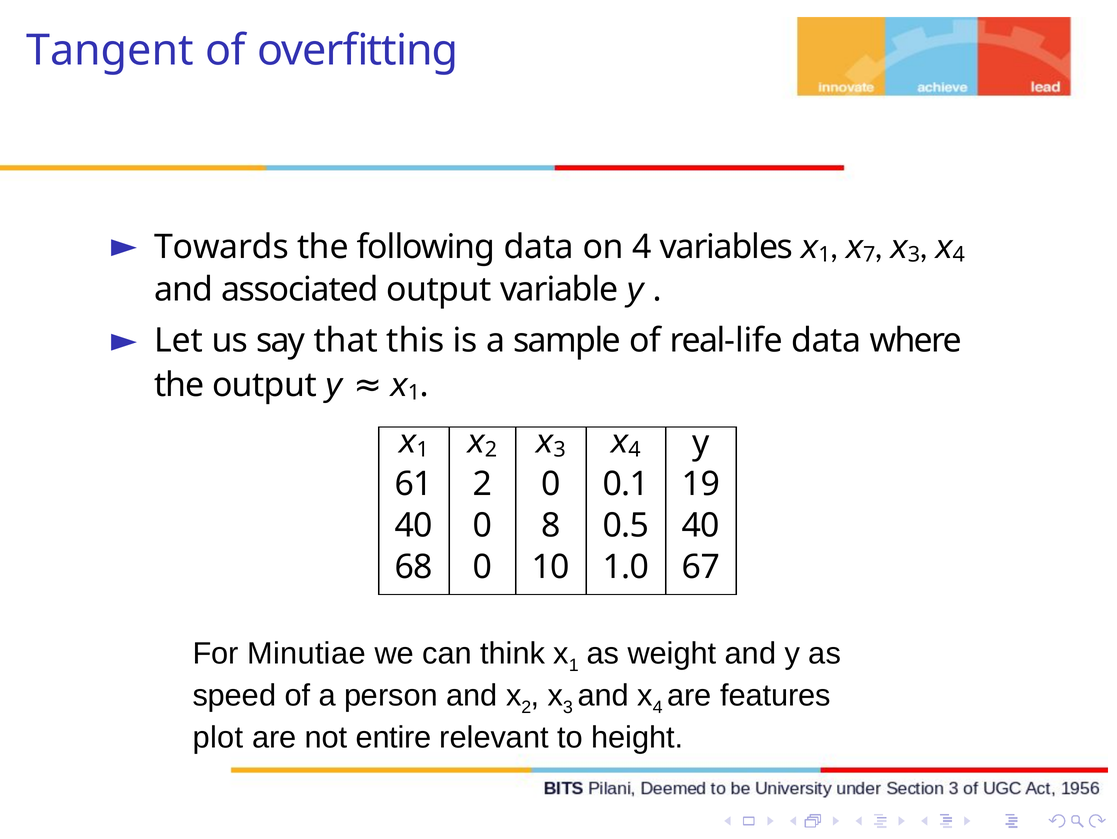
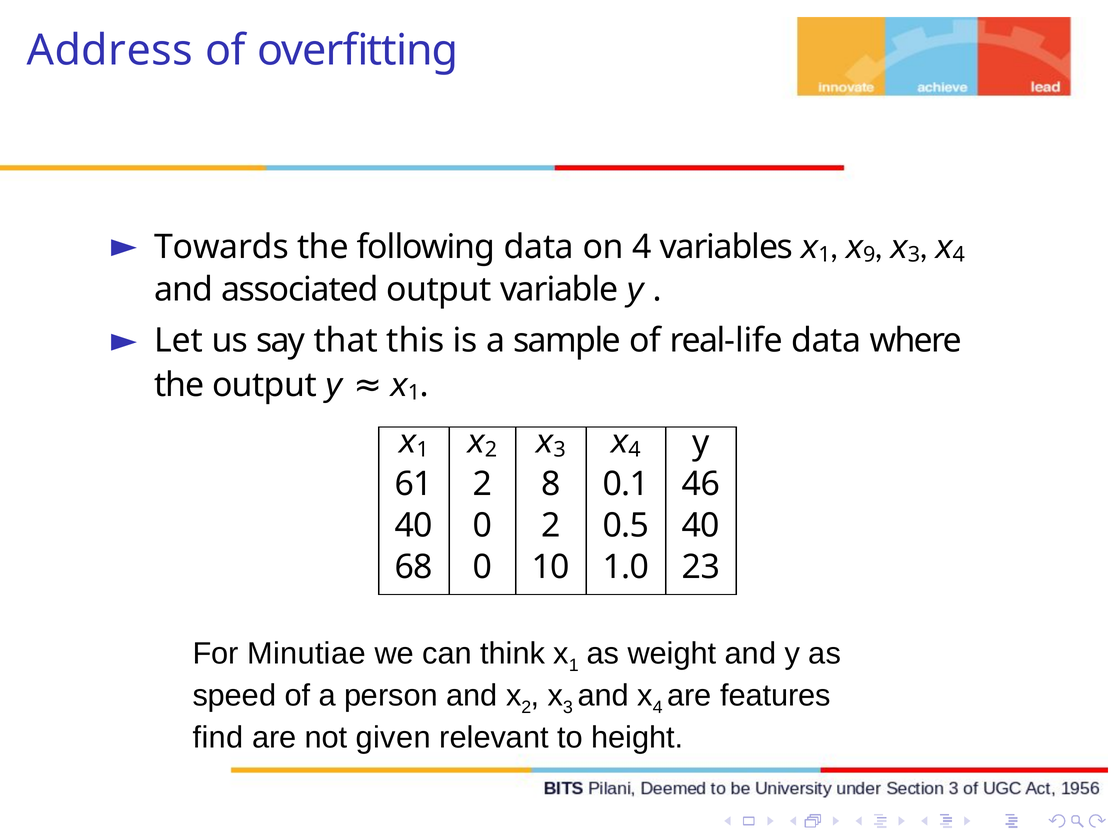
Tangent: Tangent -> Address
7: 7 -> 9
2 0: 0 -> 8
19: 19 -> 46
0 8: 8 -> 2
67: 67 -> 23
plot: plot -> find
entire: entire -> given
